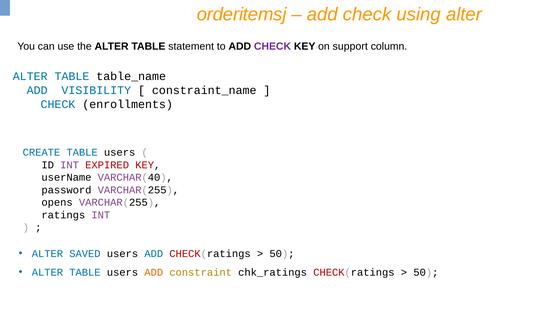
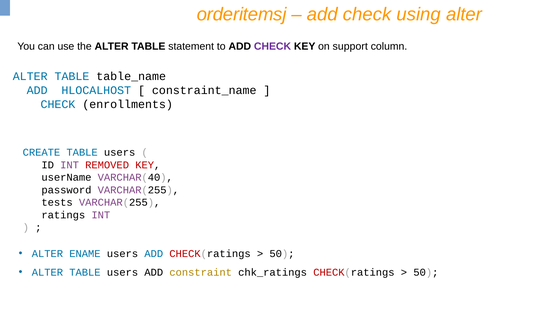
VISIBILITY: VISIBILITY -> HLOCALHOST
EXPIRED: EXPIRED -> REMOVED
opens: opens -> tests
SAVED: SAVED -> ENAME
ADD at (154, 272) colour: orange -> black
